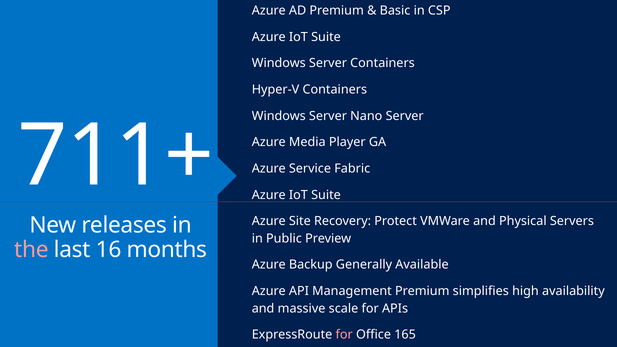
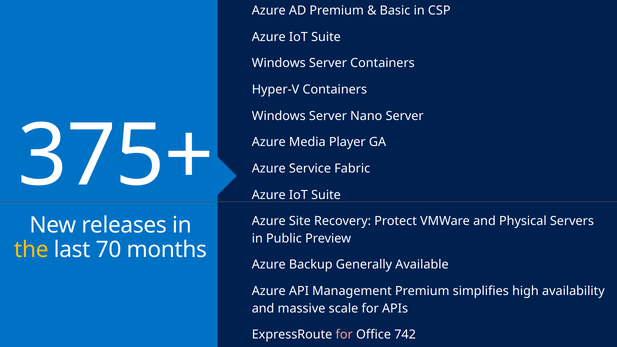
711+: 711+ -> 375+
the colour: pink -> yellow
16: 16 -> 70
165: 165 -> 742
